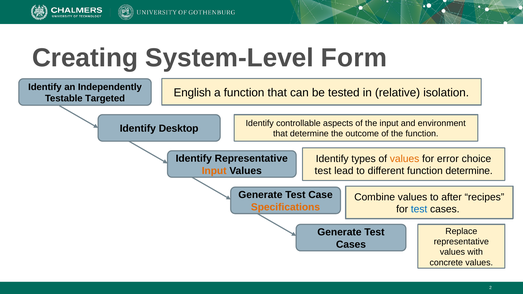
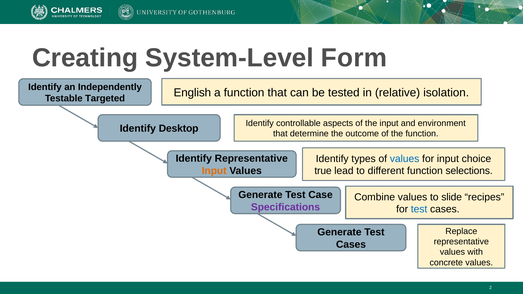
values at (405, 159) colour: orange -> blue
for error: error -> input
test at (323, 171): test -> true
function determine: determine -> selections
after: after -> slide
Specifications colour: orange -> purple
